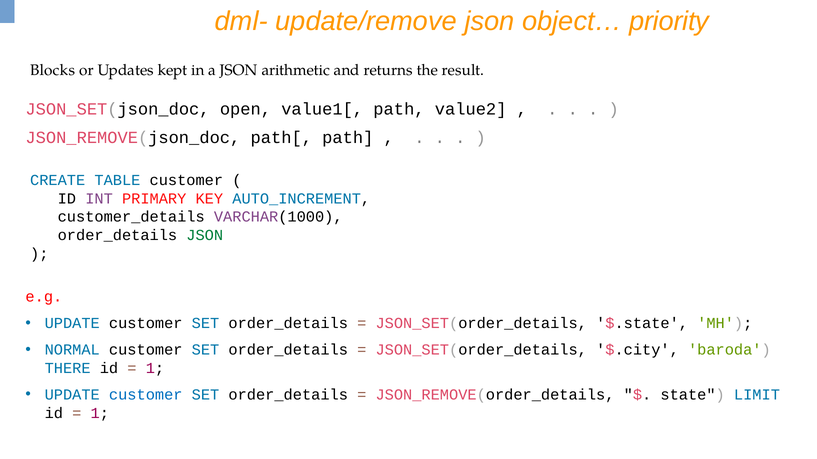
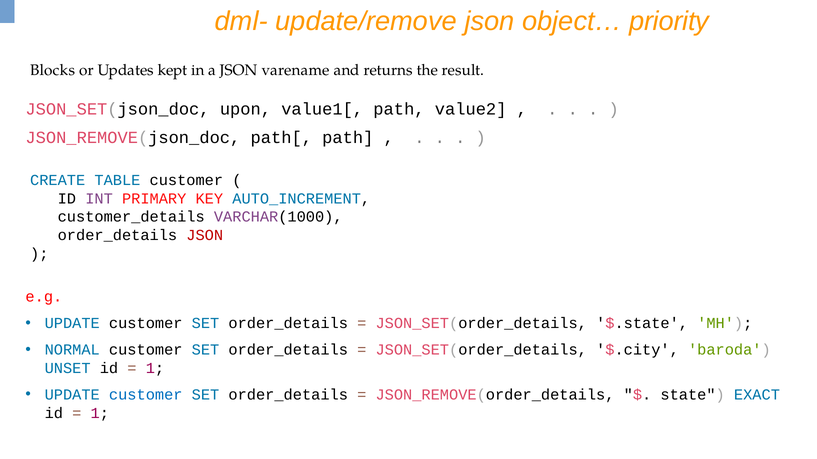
arithmetic: arithmetic -> varename
open: open -> upon
JSON at (205, 235) colour: green -> red
THERE: THERE -> UNSET
LIMIT: LIMIT -> EXACT
